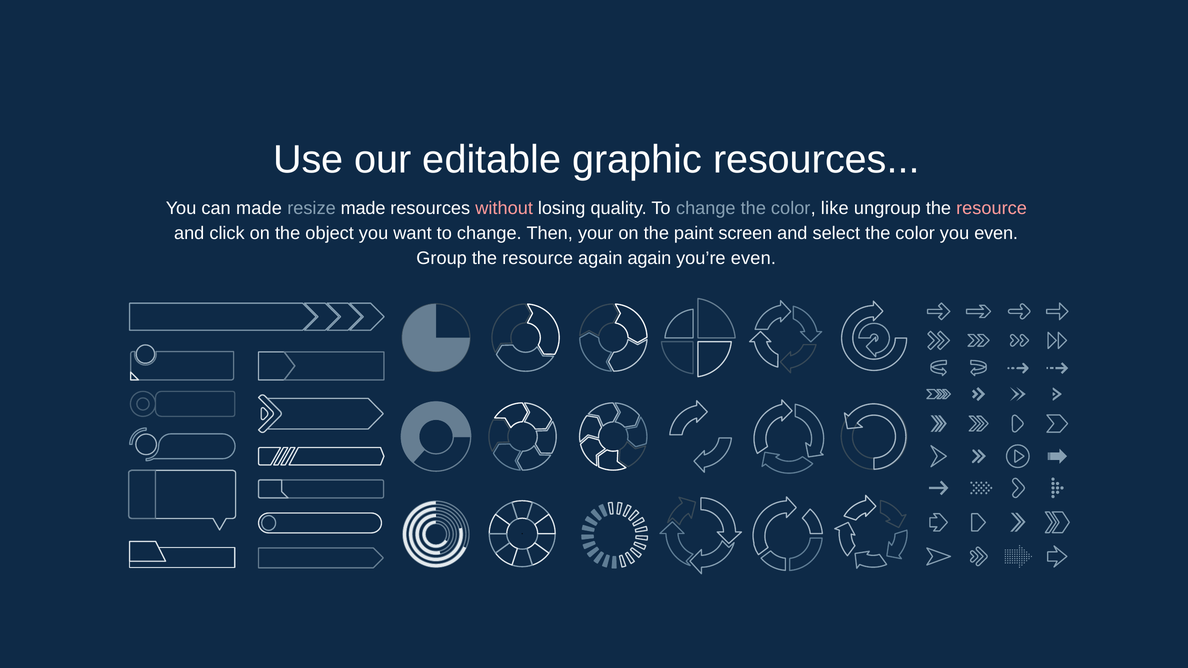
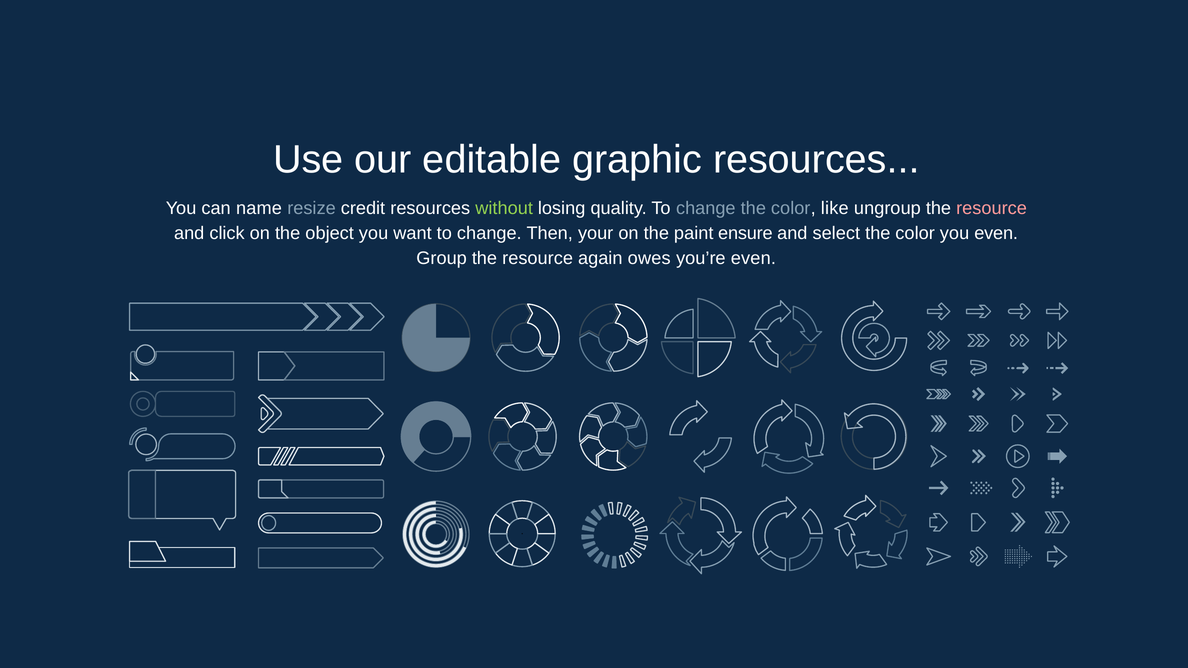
can made: made -> name
resize made: made -> credit
without colour: pink -> light green
screen: screen -> ensure
again again: again -> owes
